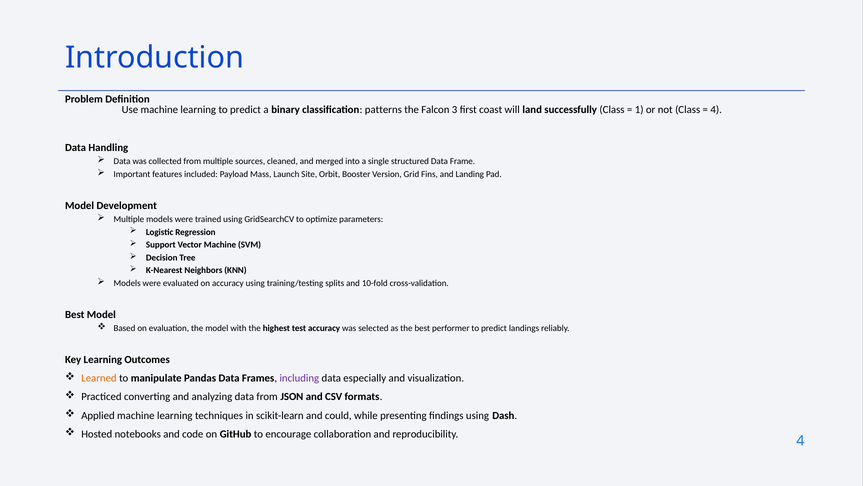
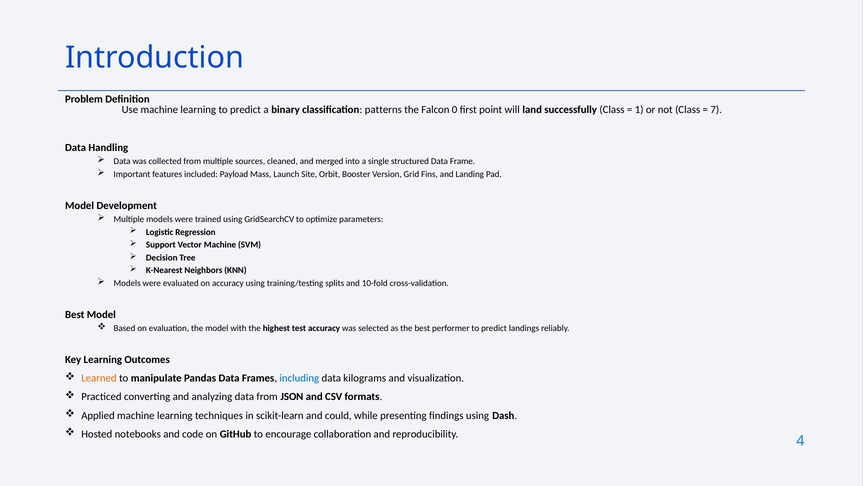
3: 3 -> 0
coast: coast -> point
4 at (716, 109): 4 -> 7
including colour: purple -> blue
especially: especially -> kilograms
